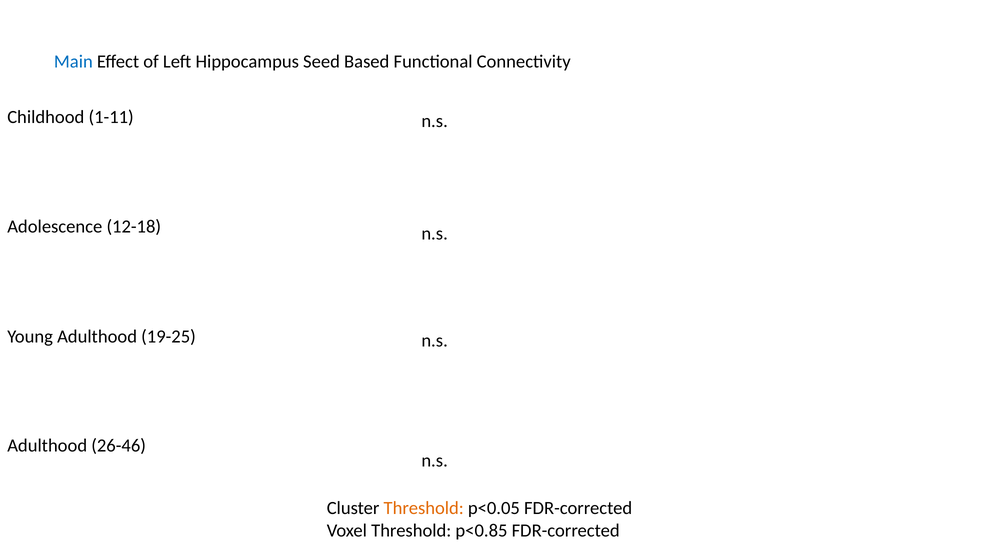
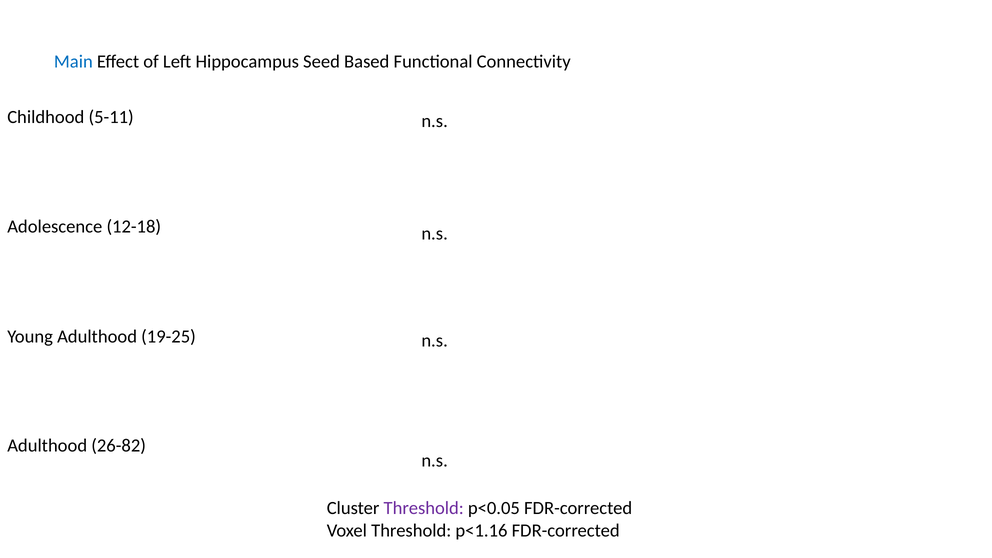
1-11: 1-11 -> 5-11
26-46: 26-46 -> 26-82
Threshold at (424, 508) colour: orange -> purple
p<0.85: p<0.85 -> p<1.16
